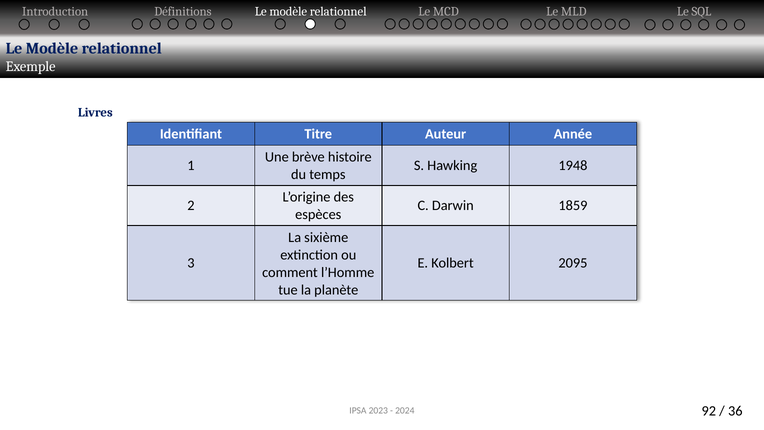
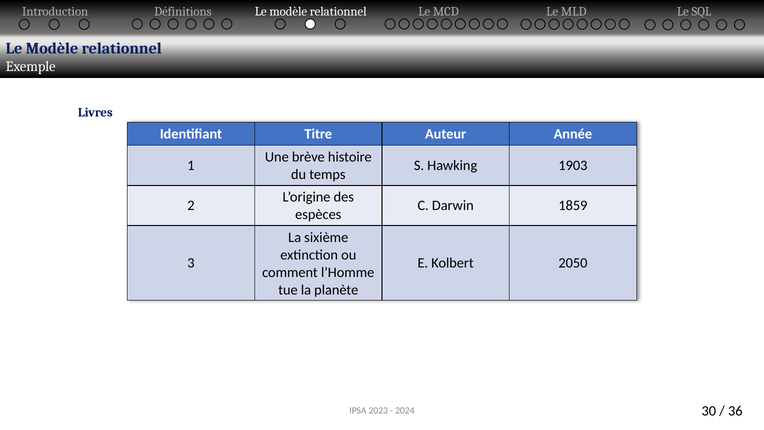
1948: 1948 -> 1903
2095: 2095 -> 2050
92: 92 -> 30
